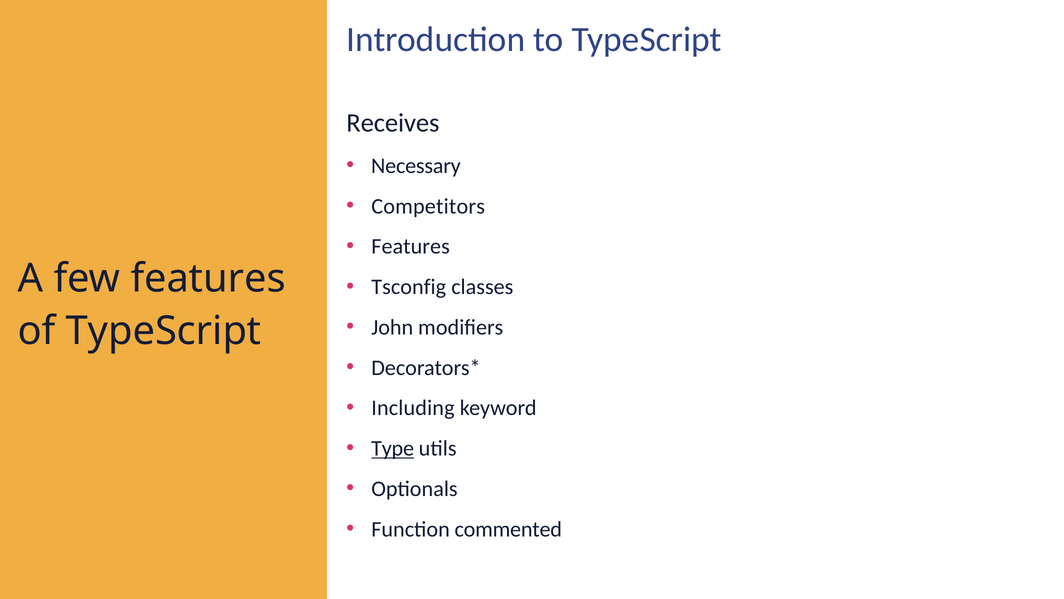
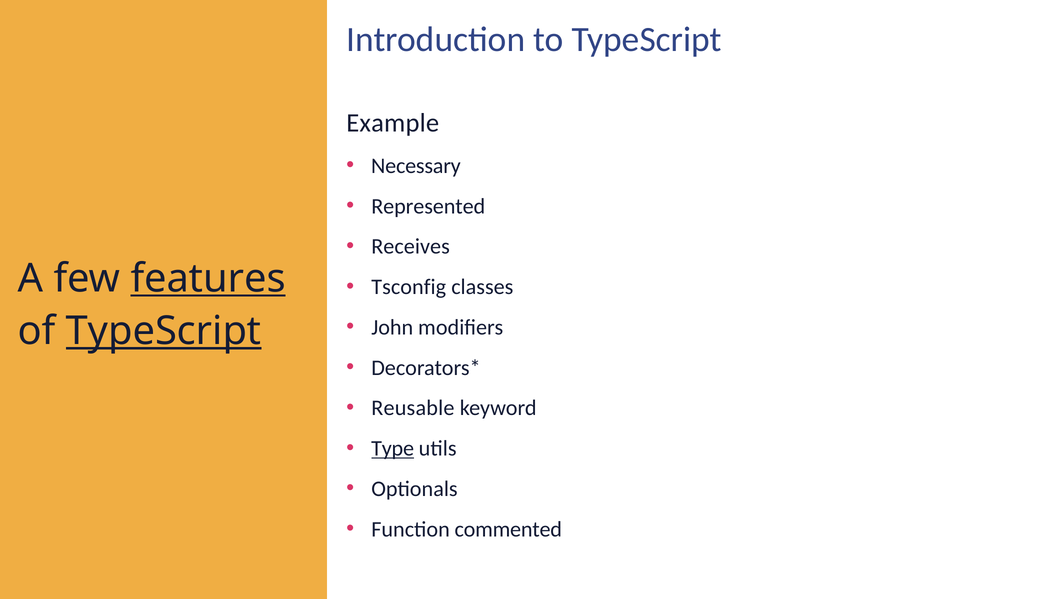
Receives: Receives -> Example
Competitors: Competitors -> Represented
Features at (411, 246): Features -> Receives
features at (208, 278) underline: none -> present
TypeScript at (164, 331) underline: none -> present
Including: Including -> Reusable
